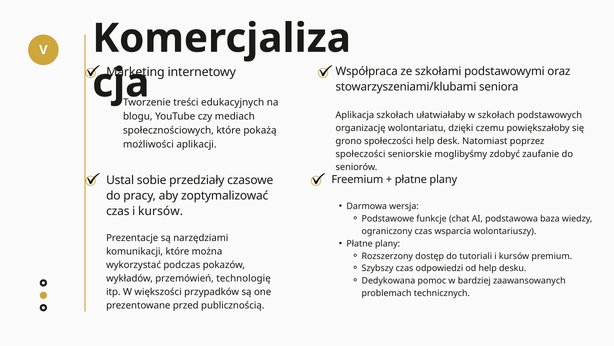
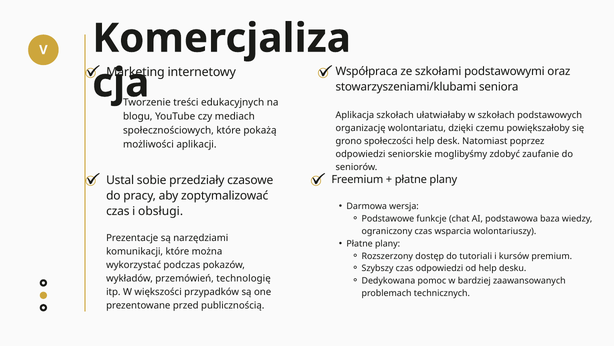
społeczości at (360, 154): społeczości -> odpowiedzi
czas i kursów: kursów -> obsługi
